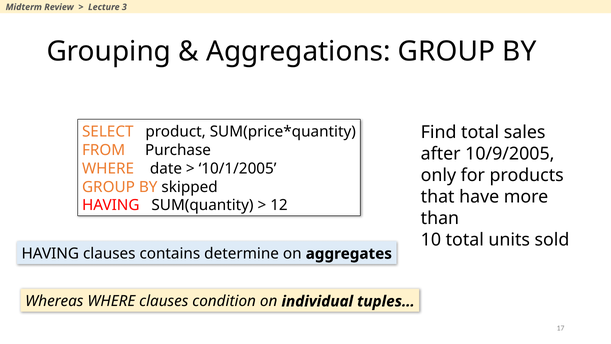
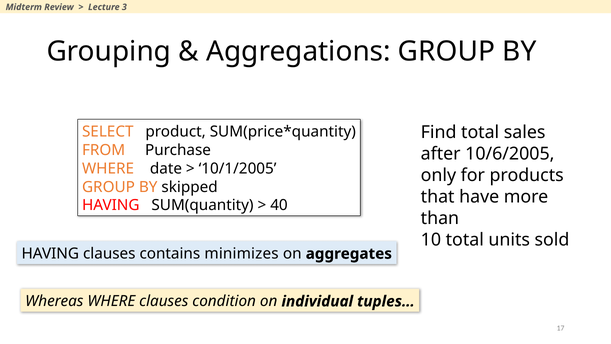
10/9/2005: 10/9/2005 -> 10/6/2005
12: 12 -> 40
determine: determine -> minimizes
